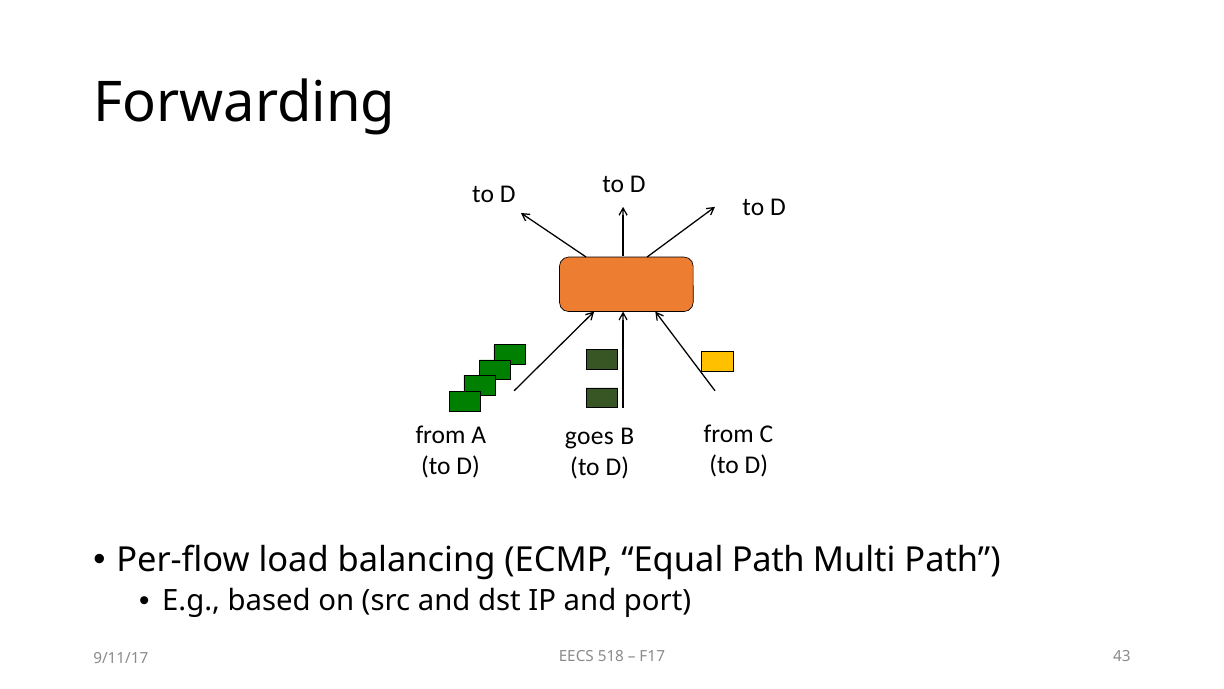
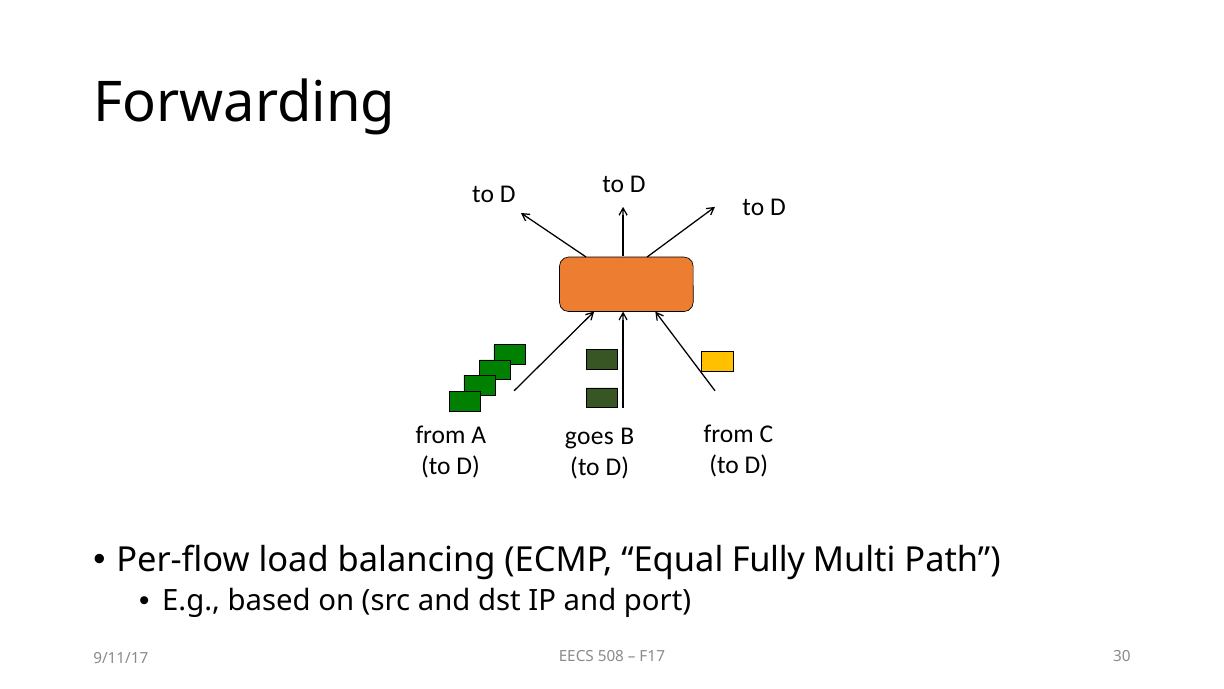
Equal Path: Path -> Fully
518: 518 -> 508
43: 43 -> 30
